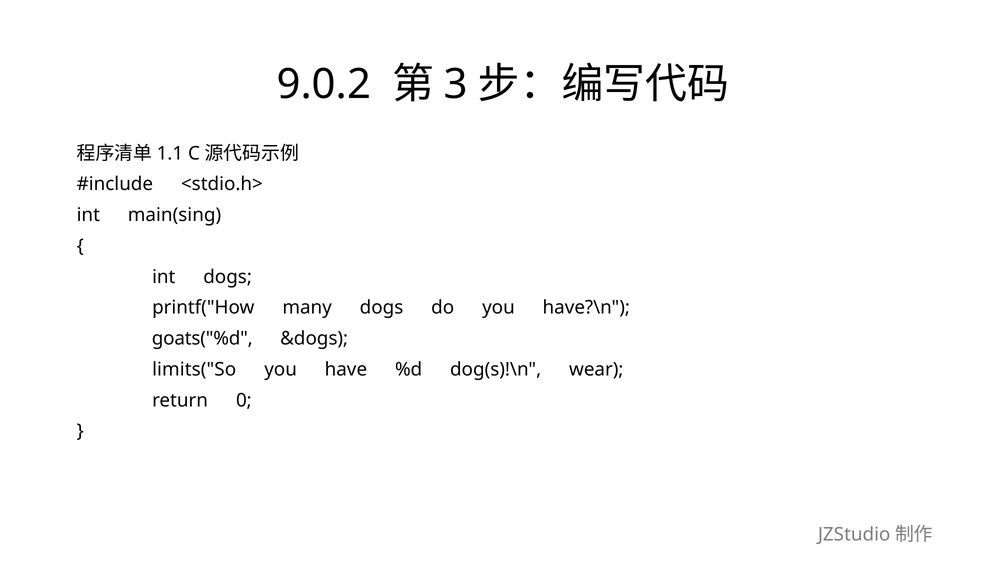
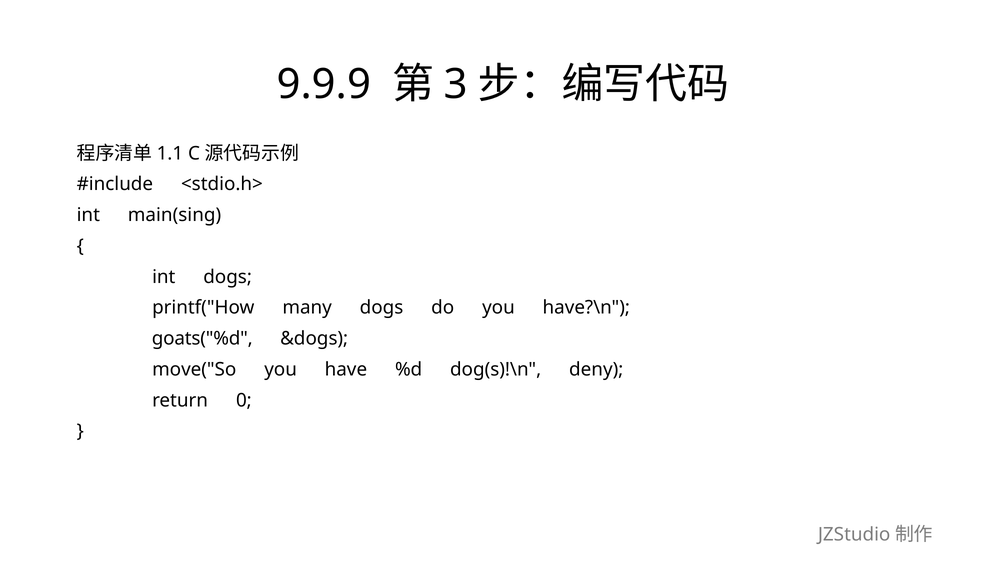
9.0.2: 9.0.2 -> 9.9.9
limits("So: limits("So -> move("So
wear: wear -> deny
